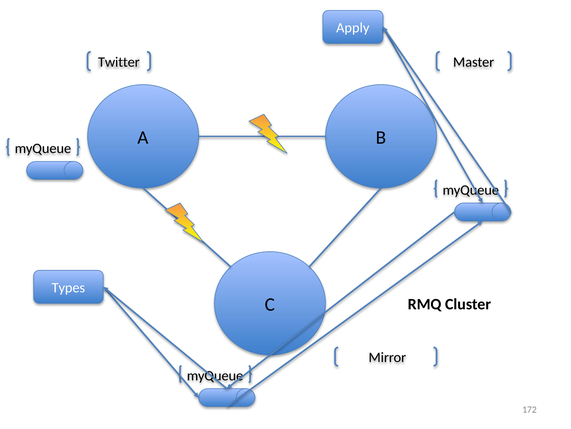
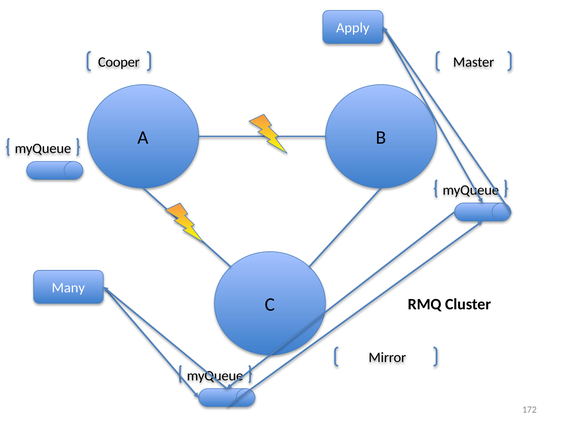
Twitter: Twitter -> Cooper
Types: Types -> Many
